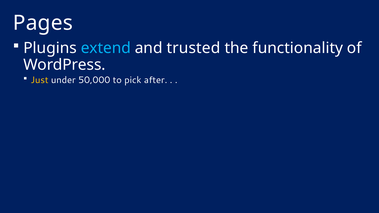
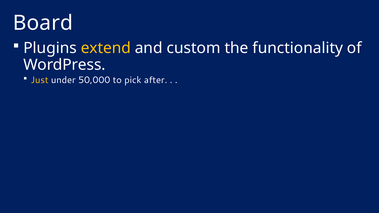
Pages: Pages -> Board
extend colour: light blue -> yellow
trusted: trusted -> custom
